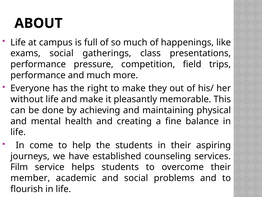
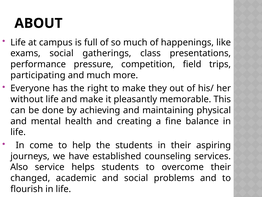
performance at (38, 75): performance -> participating
Film: Film -> Also
member: member -> changed
